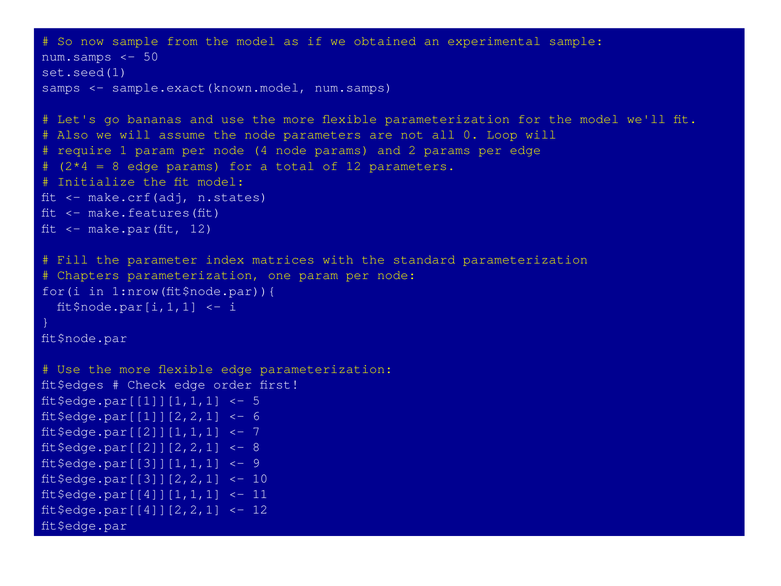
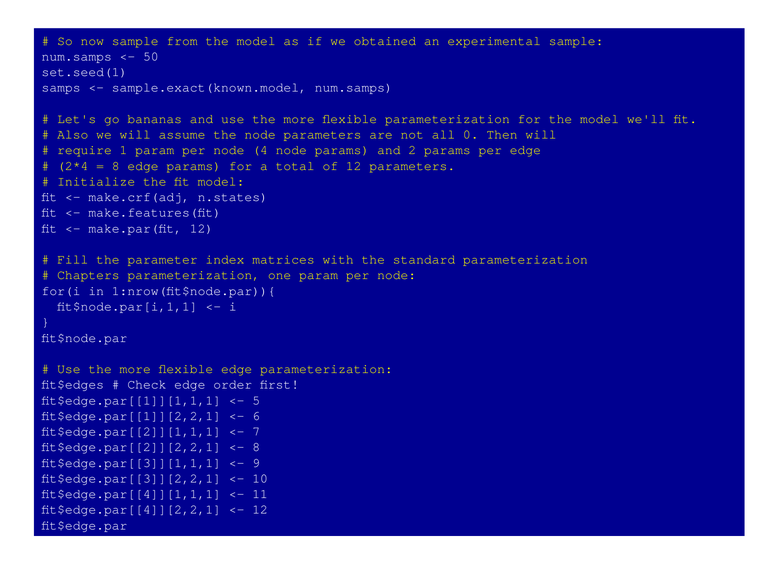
Loop: Loop -> Then
